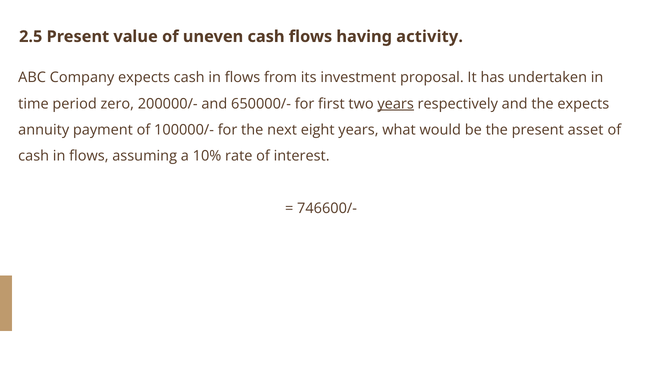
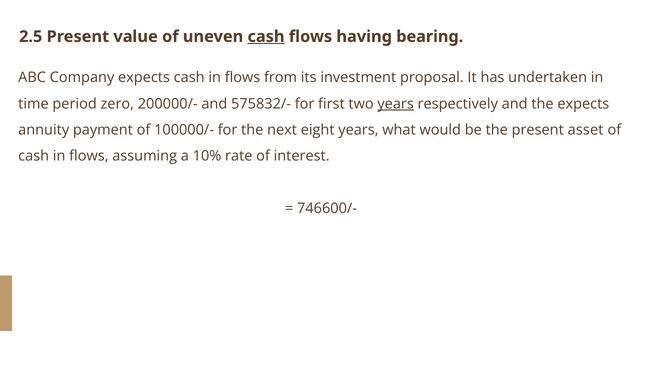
cash at (266, 37) underline: none -> present
activity: activity -> bearing
650000/-: 650000/- -> 575832/-
